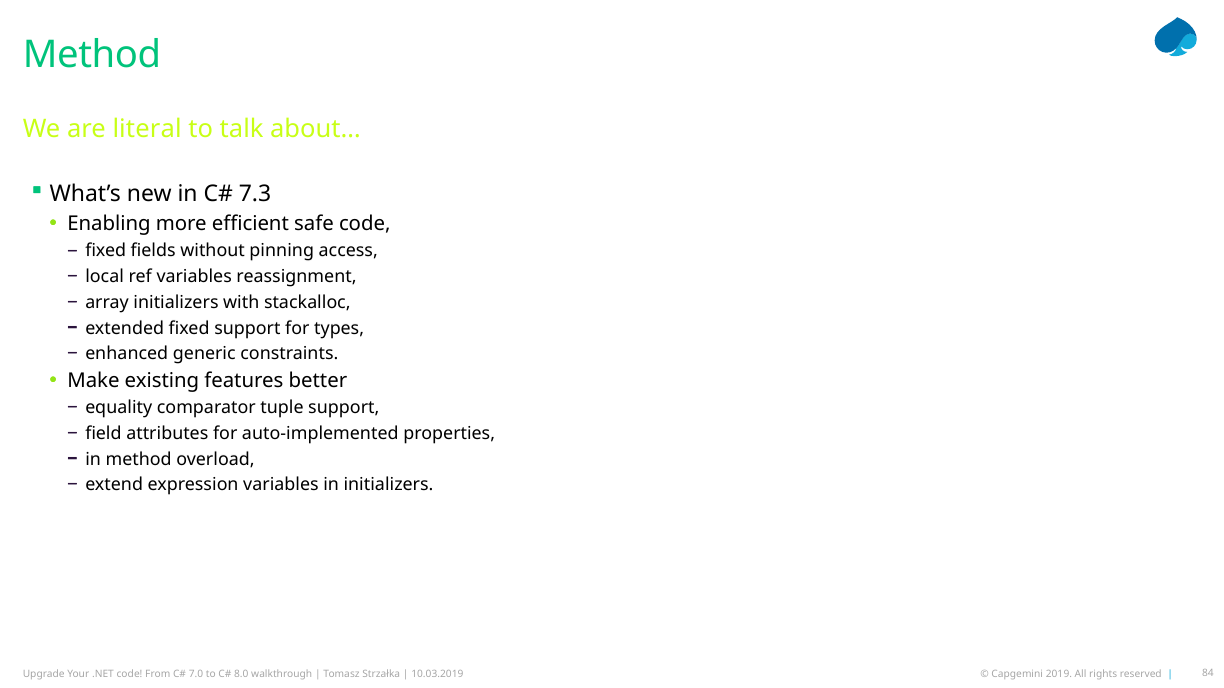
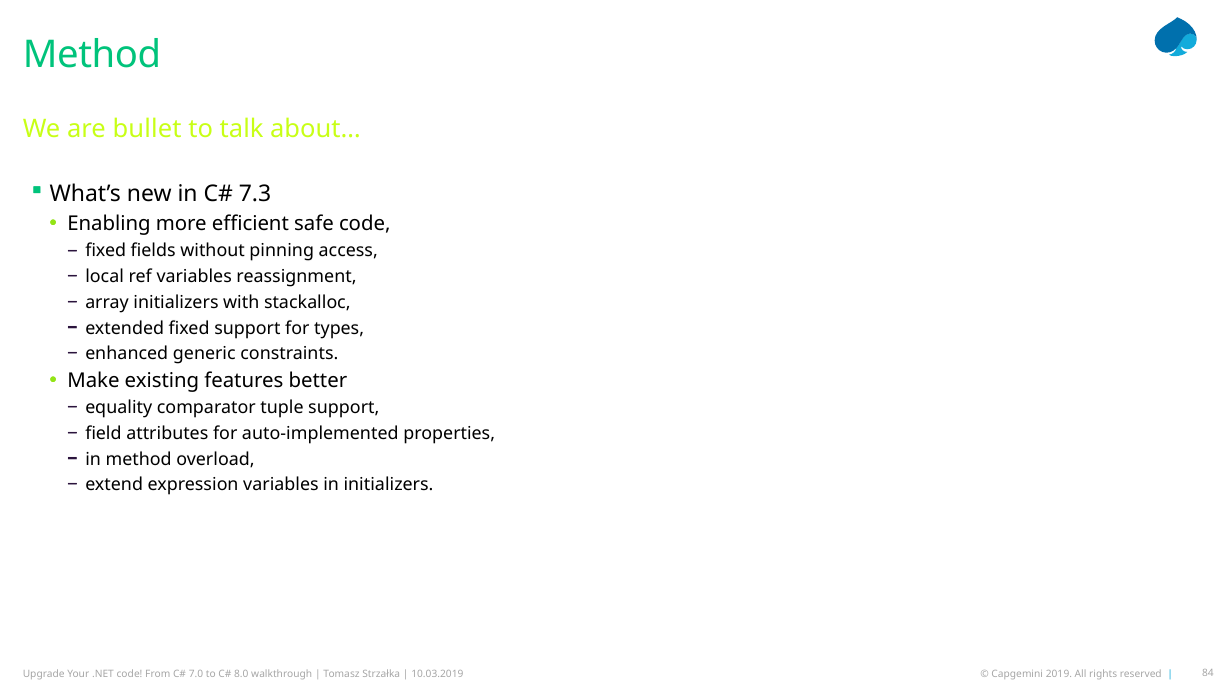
literal: literal -> bullet
